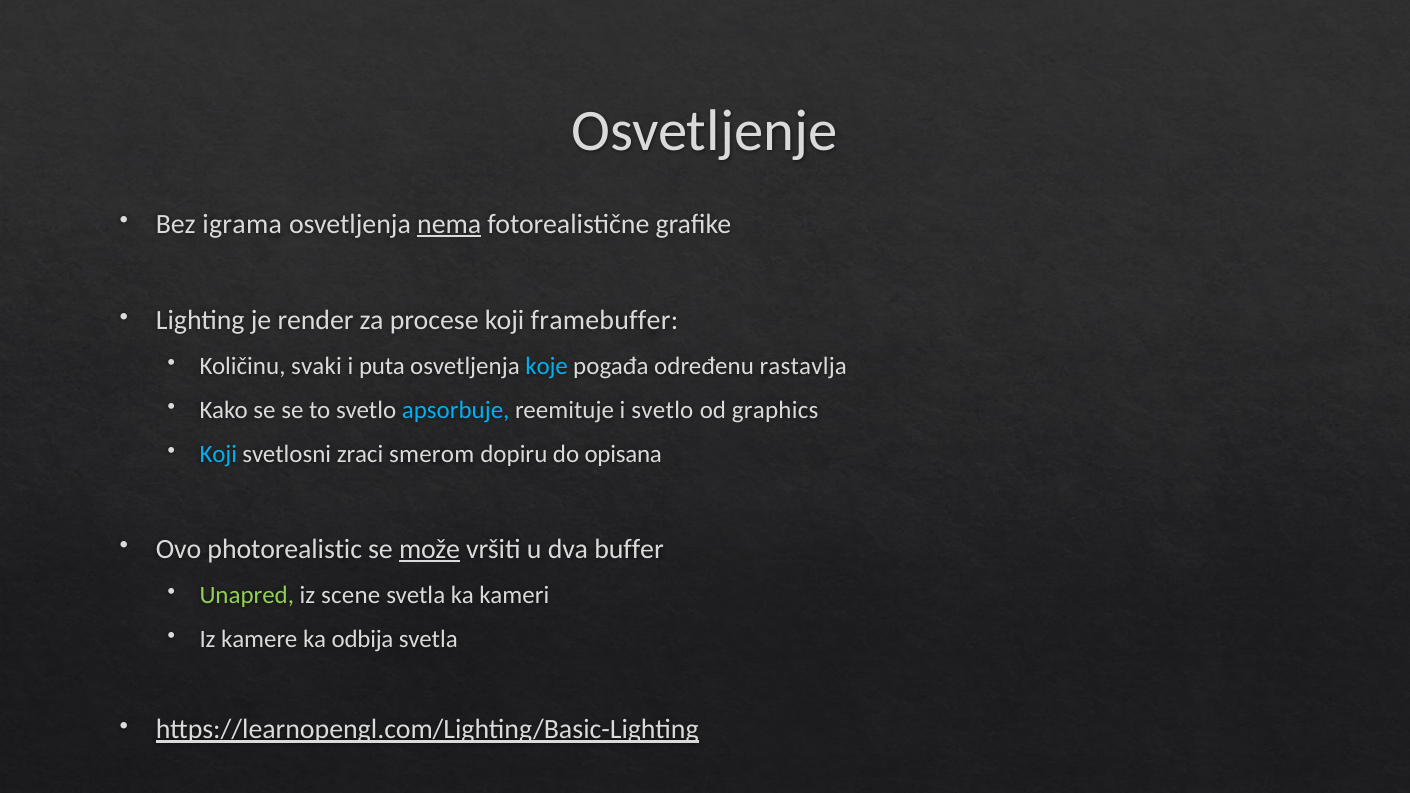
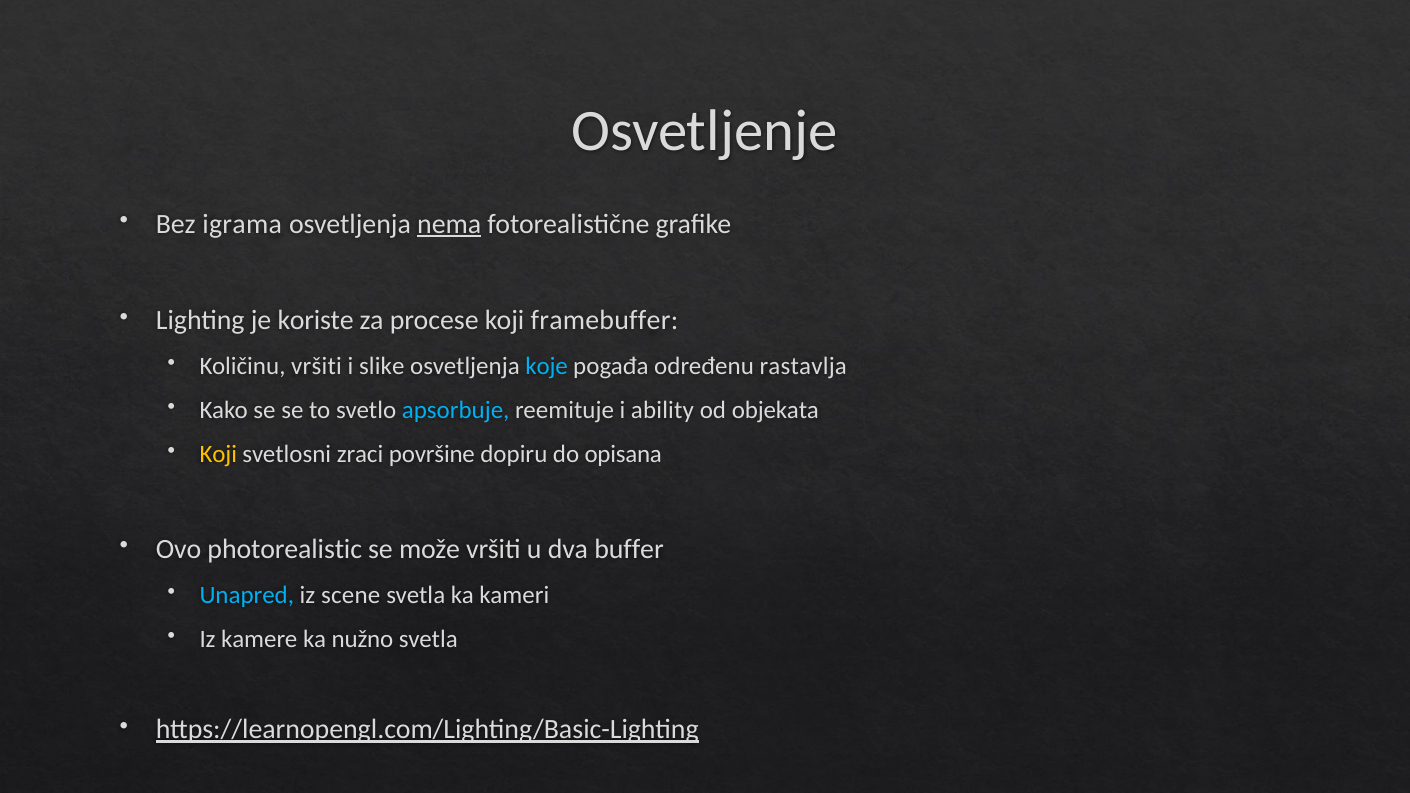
render: render -> koriste
Količinu svaki: svaki -> vršiti
puta: puta -> slike
i svetlo: svetlo -> ability
graphics: graphics -> objekata
Koji at (218, 454) colour: light blue -> yellow
smerom: smerom -> površine
može underline: present -> none
Unapred colour: light green -> light blue
odbija: odbija -> nužno
